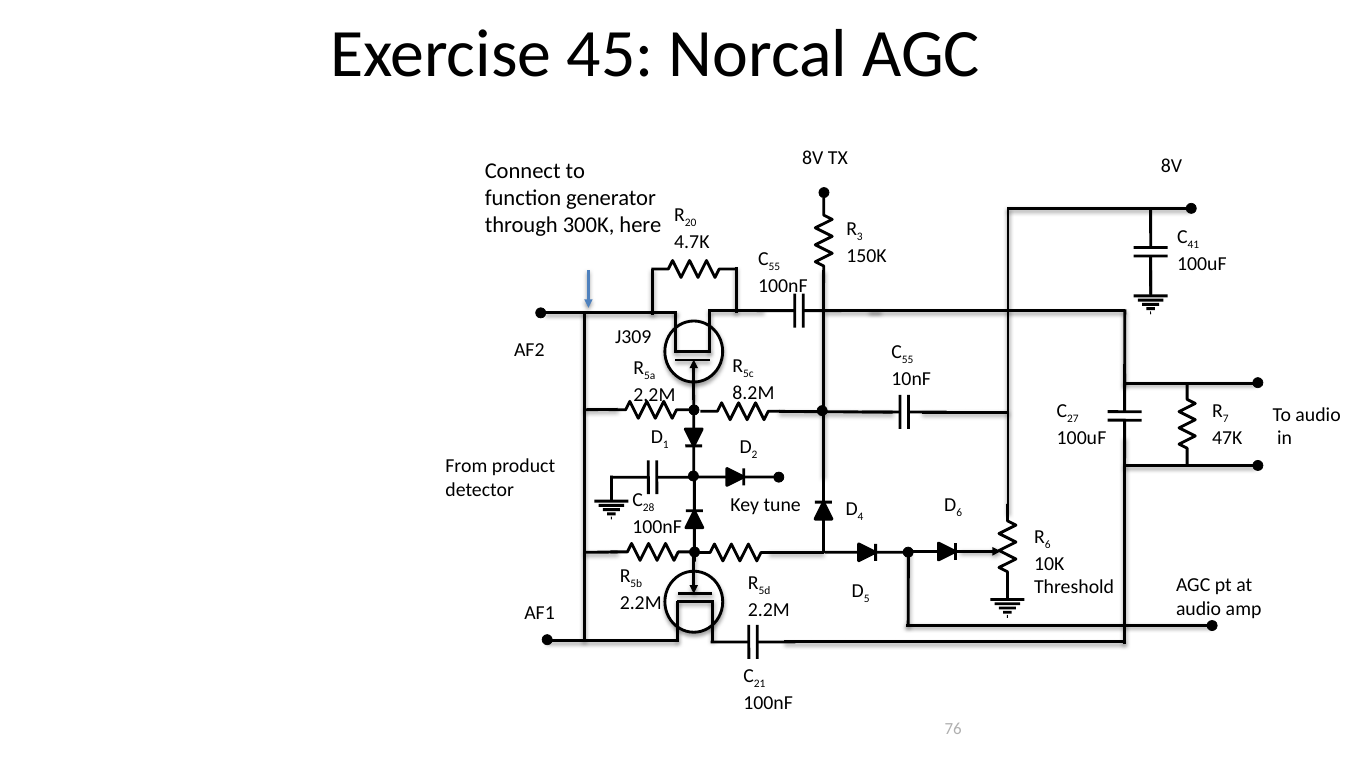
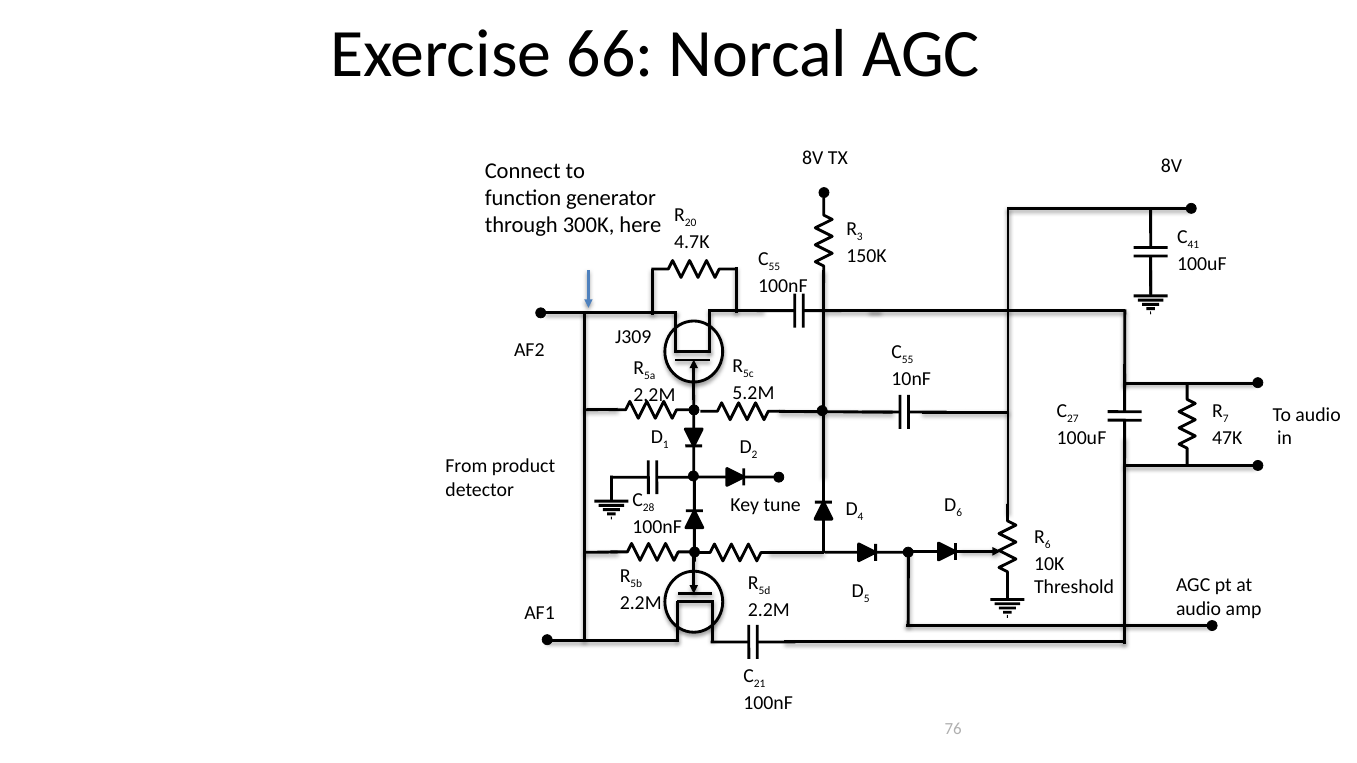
45: 45 -> 66
8.2M: 8.2M -> 5.2M
